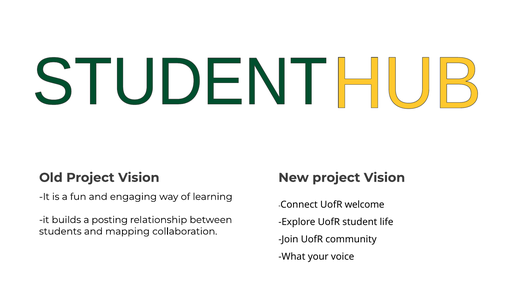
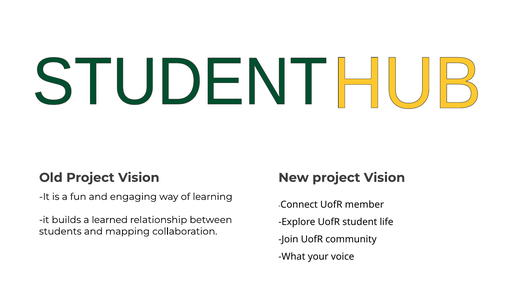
welcome: welcome -> member
posting: posting -> learned
